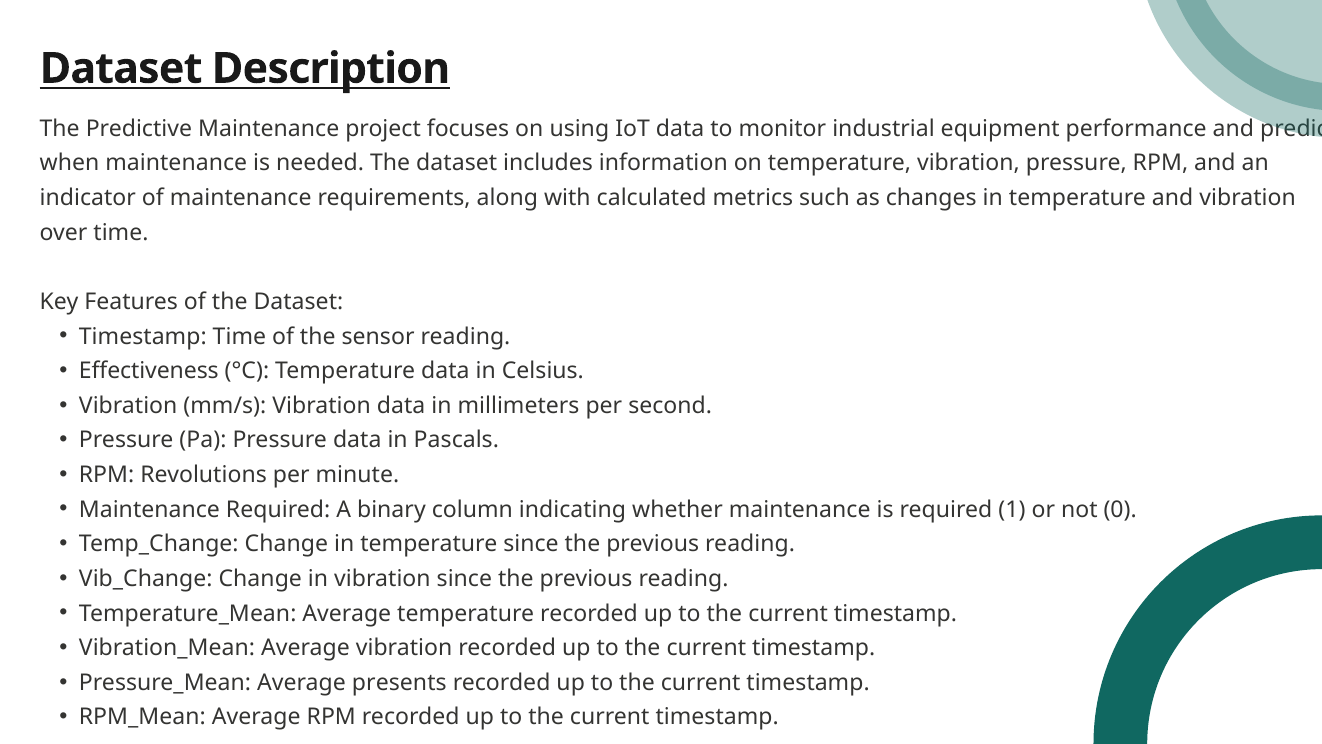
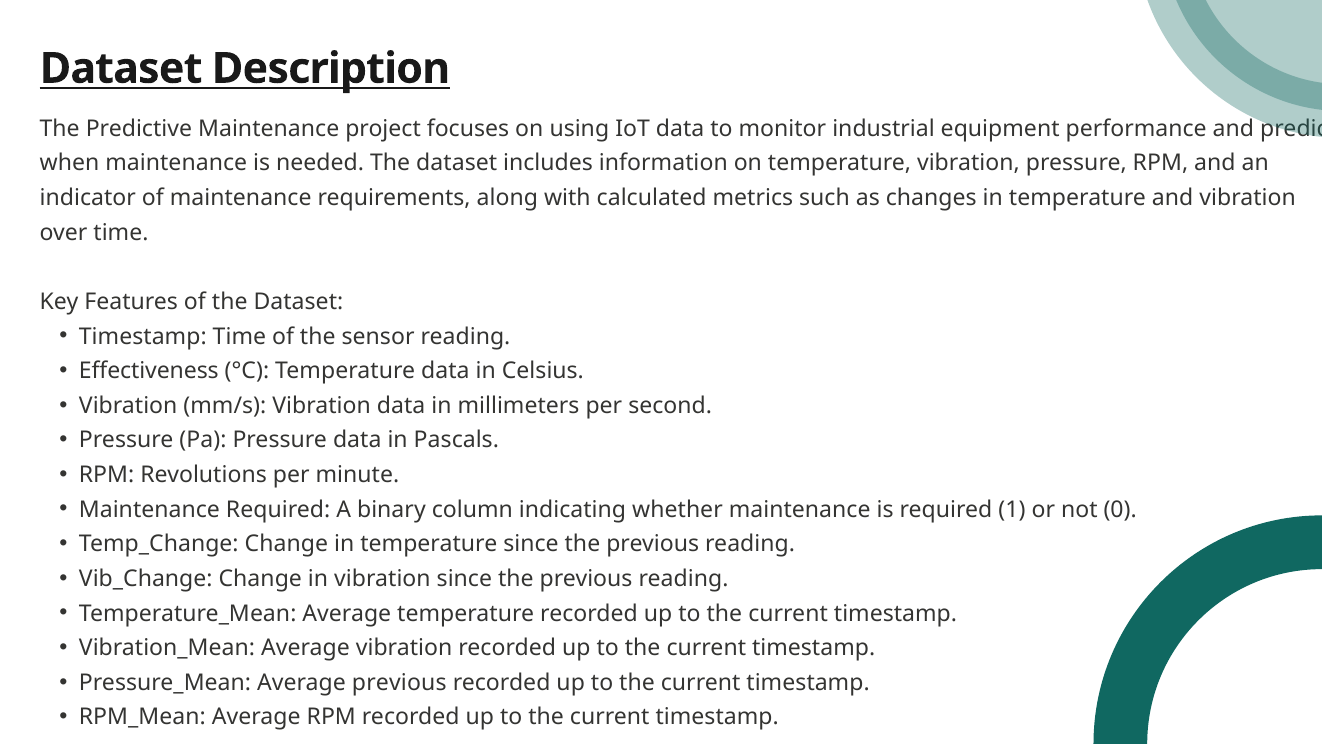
Average presents: presents -> previous
